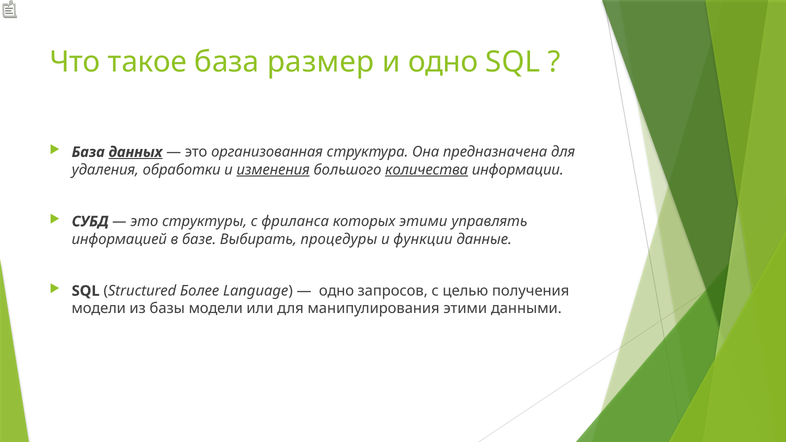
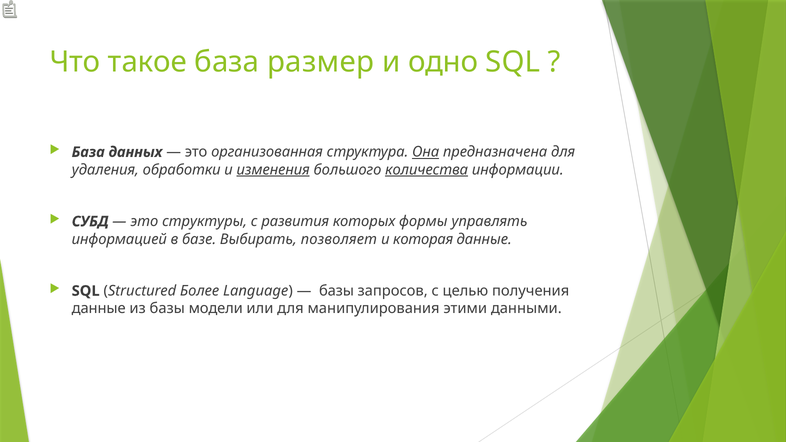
данных underline: present -> none
Она underline: none -> present
фриланса: фриланса -> развития
которых этими: этими -> формы
процедуры: процедуры -> позволяет
функции: функции -> которая
одно at (336, 291): одно -> базы
модели at (99, 309): модели -> данные
